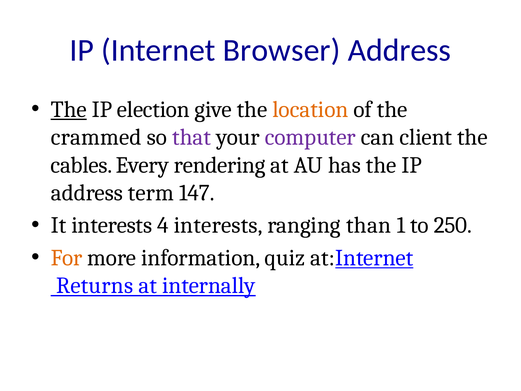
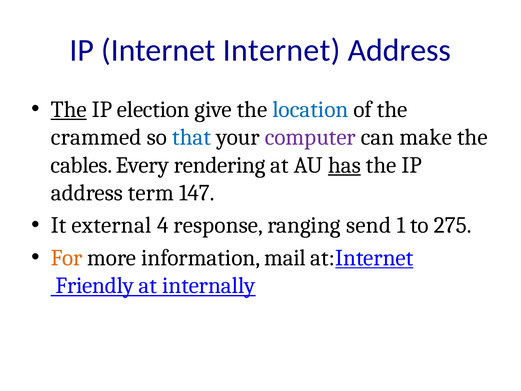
Internet Browser: Browser -> Internet
location colour: orange -> blue
that colour: purple -> blue
client: client -> make
has underline: none -> present
It interests: interests -> external
4 interests: interests -> response
than: than -> send
250: 250 -> 275
quiz: quiz -> mail
Returns: Returns -> Friendly
